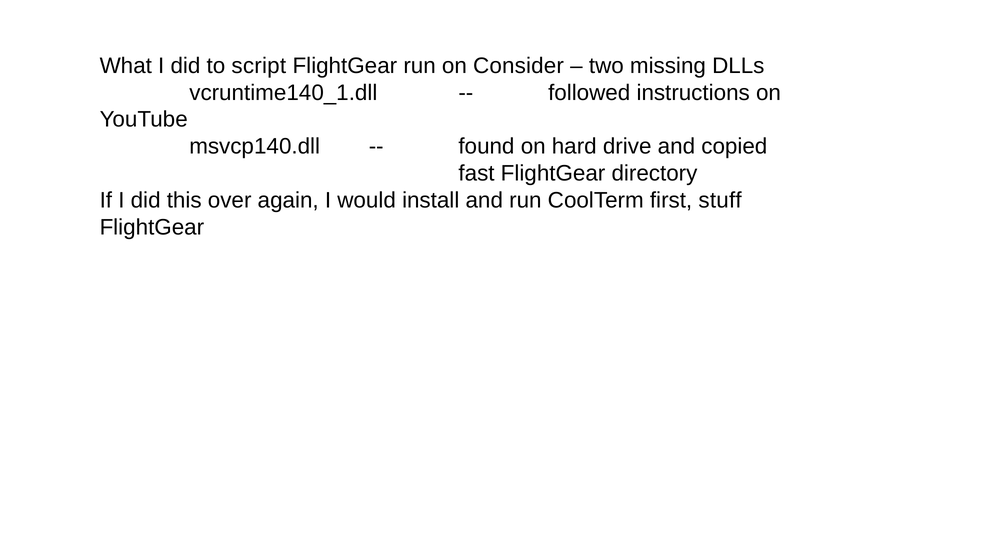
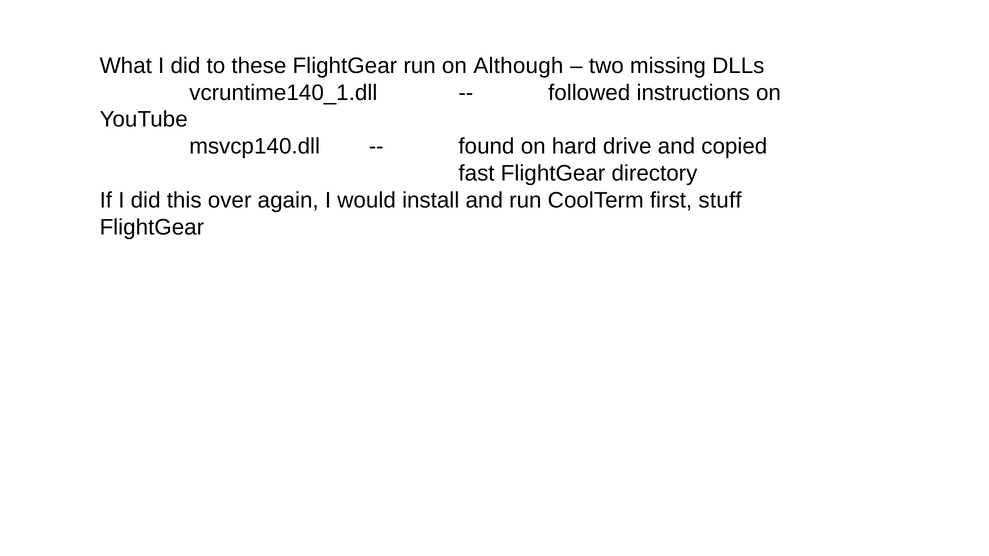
script: script -> these
Consider: Consider -> Although
